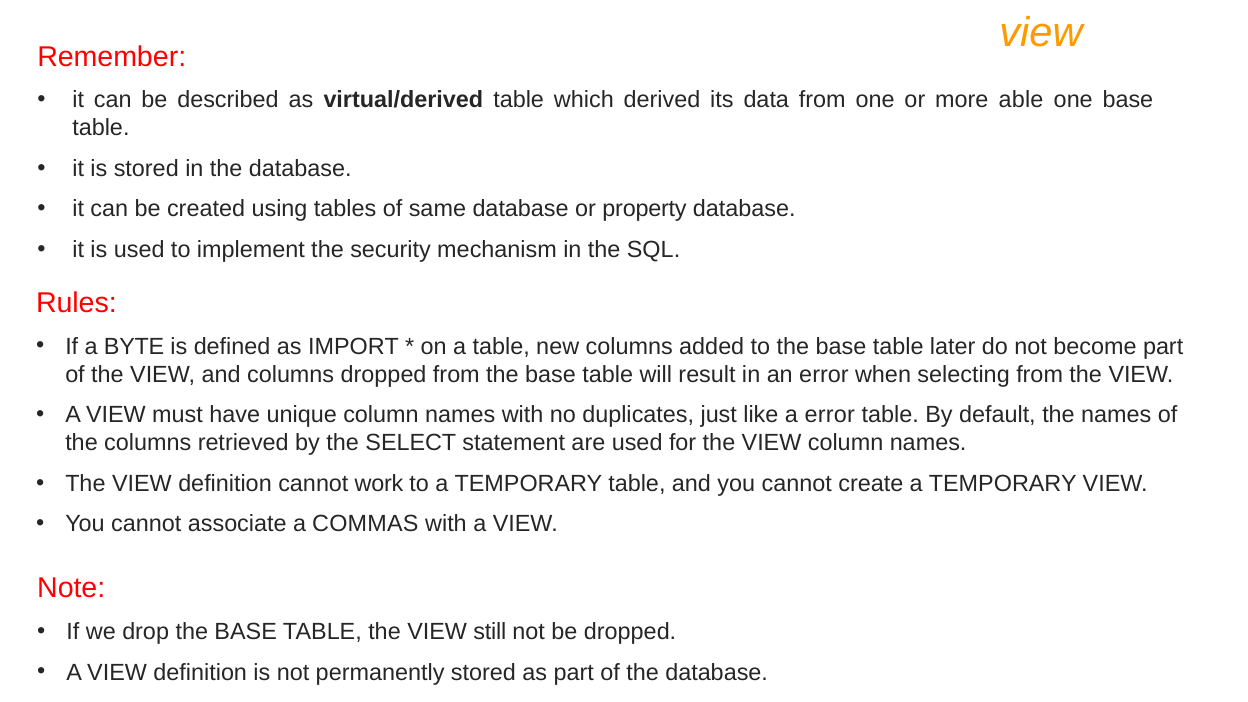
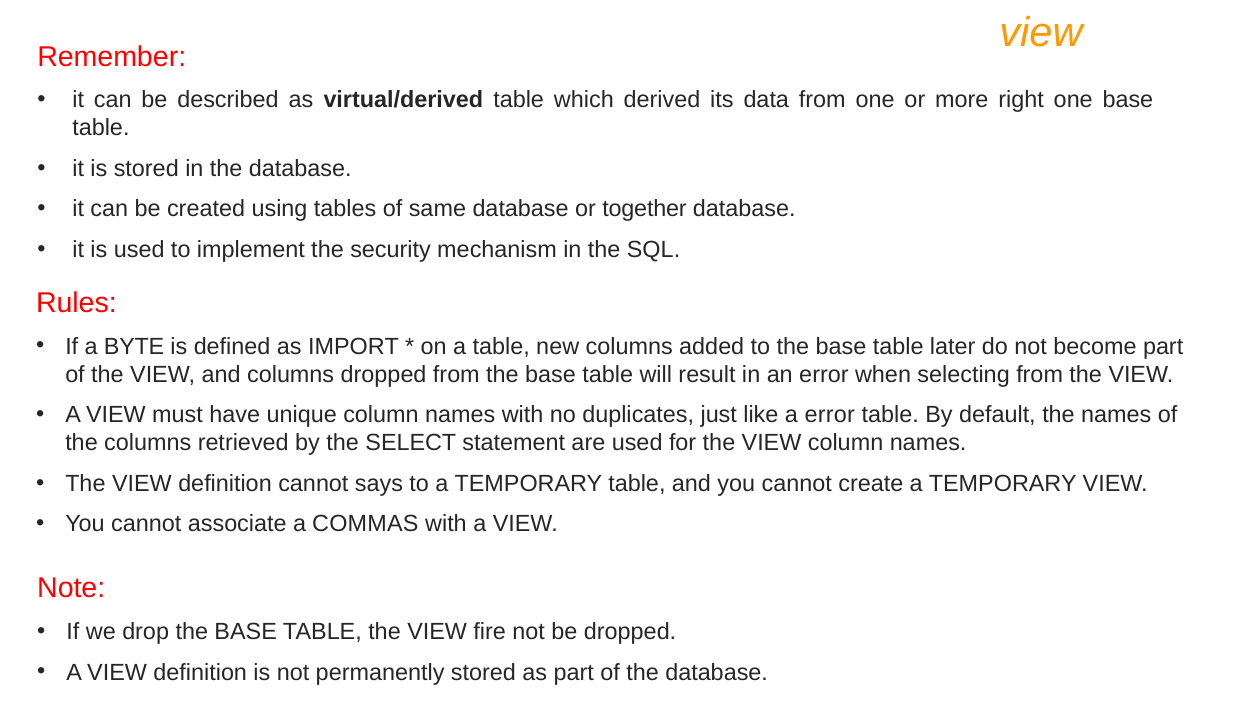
able: able -> right
property: property -> together
work: work -> says
still: still -> fire
